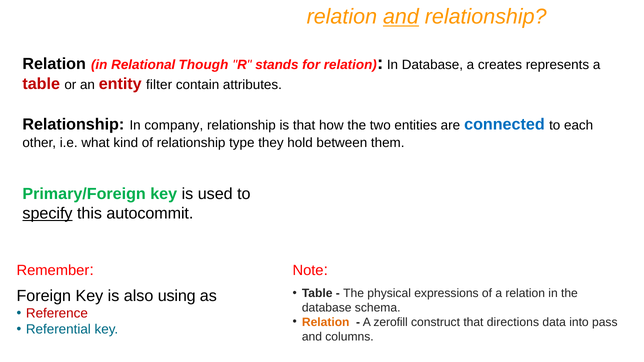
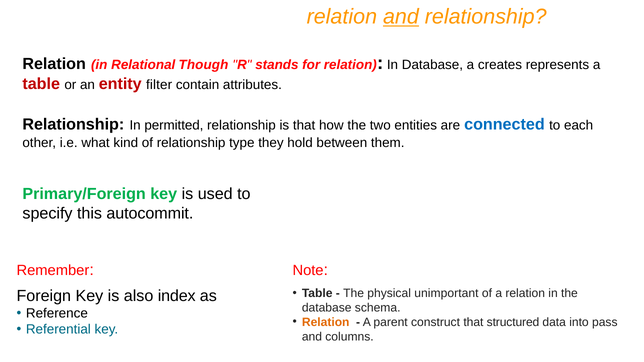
company: company -> permitted
specify underline: present -> none
expressions: expressions -> unimportant
using: using -> index
Reference colour: red -> black
zerofill: zerofill -> parent
directions: directions -> structured
